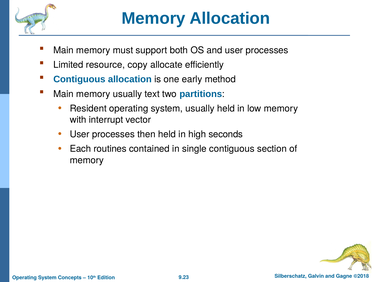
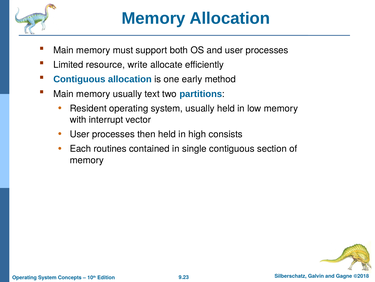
copy: copy -> write
seconds: seconds -> consists
